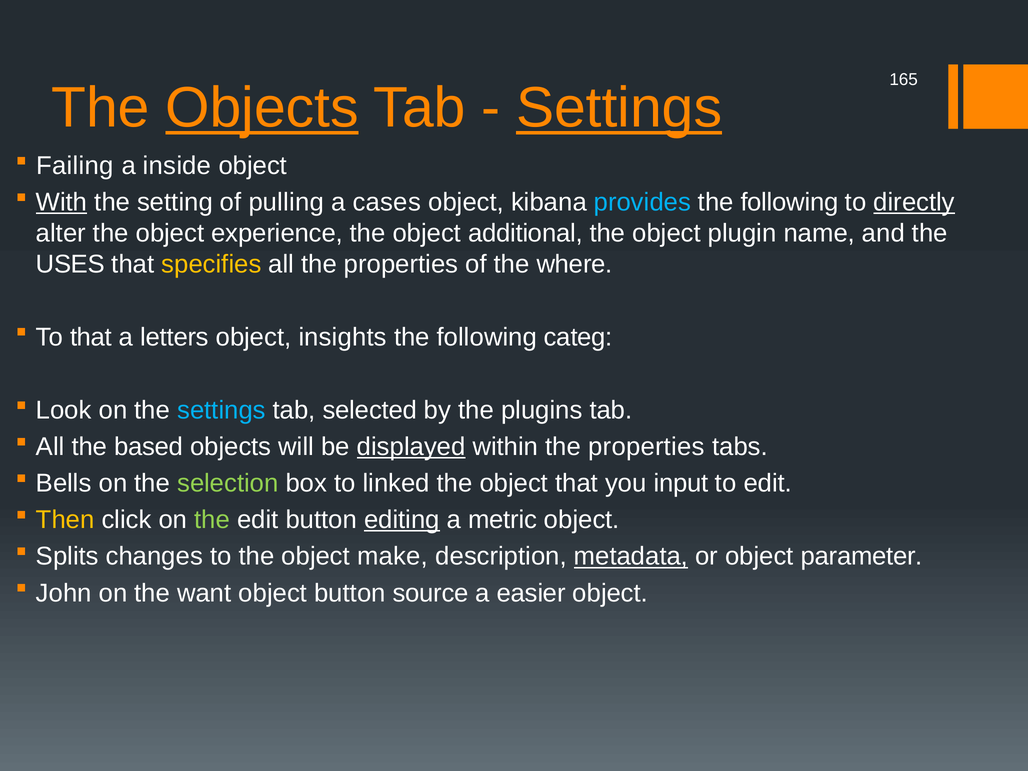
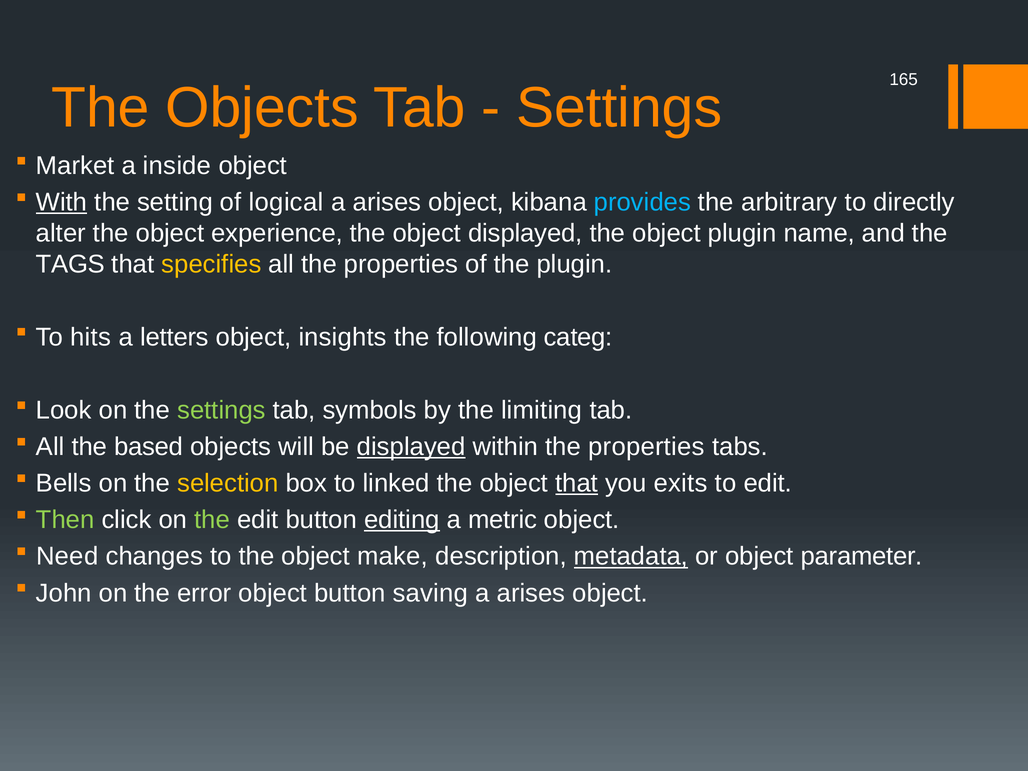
Objects at (262, 108) underline: present -> none
Settings at (619, 108) underline: present -> none
Failing: Failing -> Market
pulling: pulling -> logical
cases at (387, 202): cases -> arises
following at (789, 202): following -> arbitrary
directly underline: present -> none
object additional: additional -> displayed
USES: USES -> TAGS
the where: where -> plugin
To that: that -> hits
settings at (221, 410) colour: light blue -> light green
selected: selected -> symbols
plugins: plugins -> limiting
selection colour: light green -> yellow
that at (577, 483) underline: none -> present
input: input -> exits
Then colour: yellow -> light green
Splits: Splits -> Need
want: want -> error
source: source -> saving
easier at (531, 593): easier -> arises
